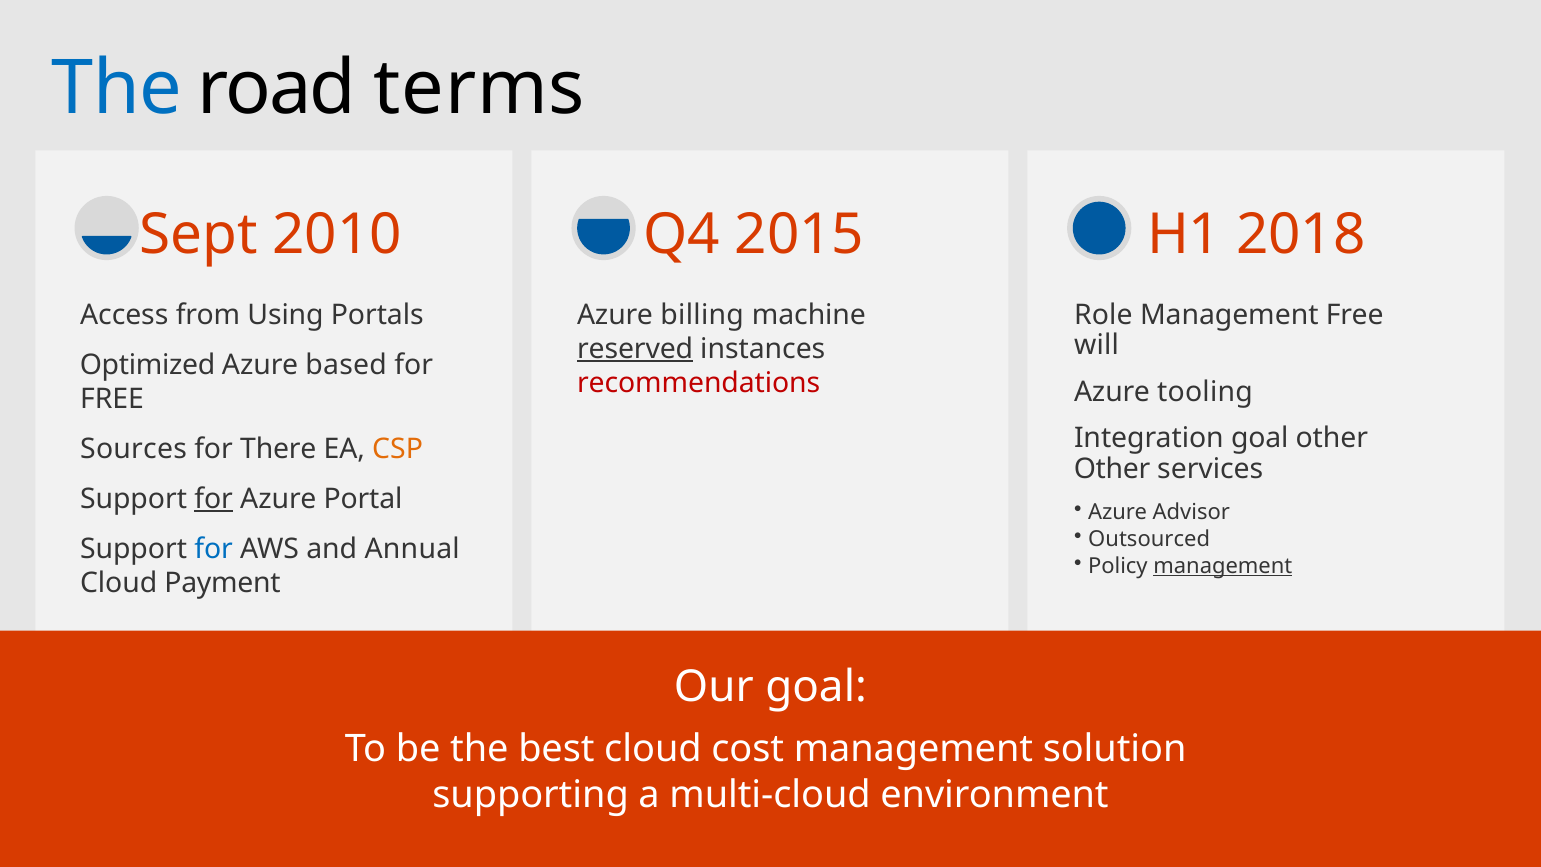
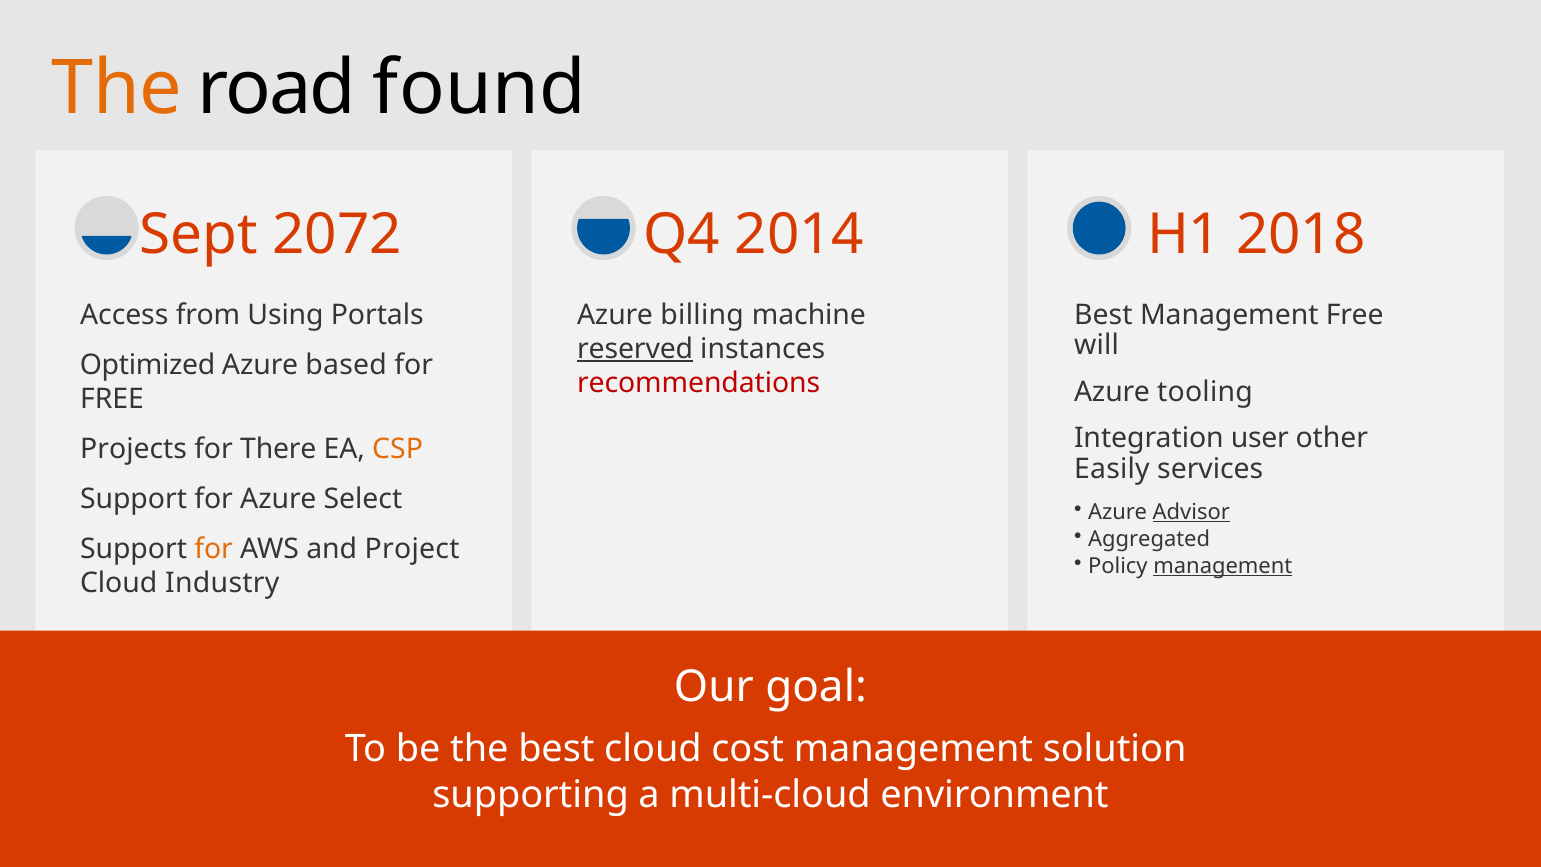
The at (117, 88) colour: blue -> orange
terms: terms -> found
2010: 2010 -> 2072
2015: 2015 -> 2014
Role at (1103, 315): Role -> Best
Integration goal: goal -> user
Sources: Sources -> Projects
Other at (1112, 469): Other -> Easily
for at (214, 499) underline: present -> none
Portal: Portal -> Select
Advisor underline: none -> present
Outsourced: Outsourced -> Aggregated
for at (214, 549) colour: blue -> orange
Annual: Annual -> Project
Payment: Payment -> Industry
